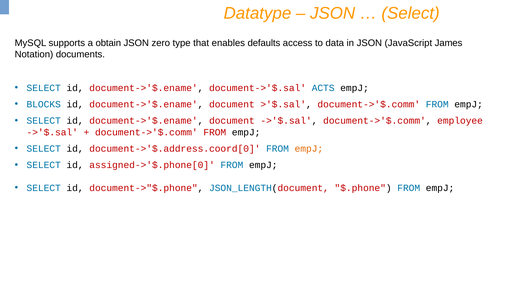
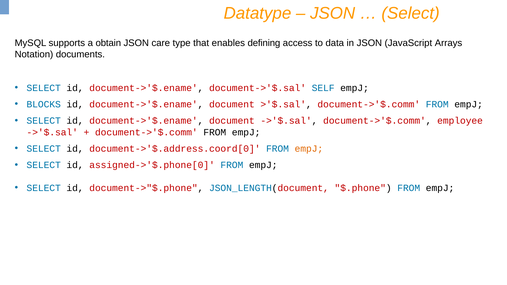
zero: zero -> care
defaults: defaults -> defining
James: James -> Arrays
ACTS: ACTS -> SELF
FROM at (215, 132) colour: red -> black
